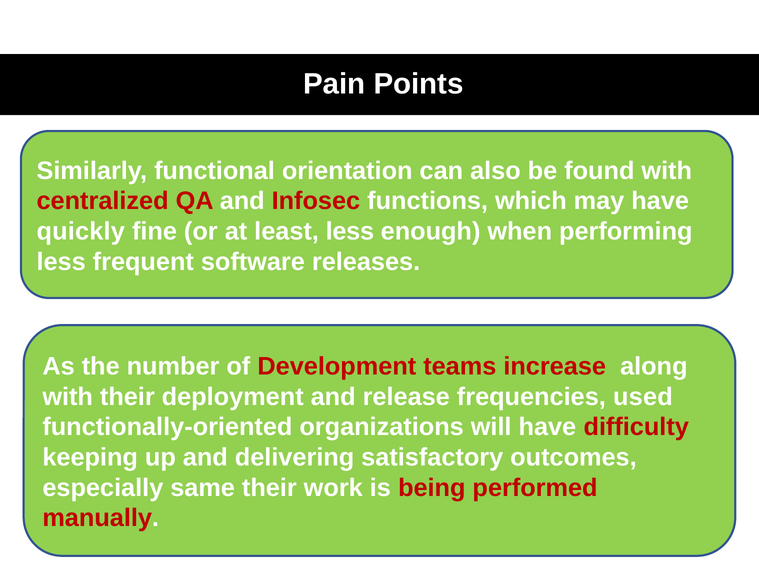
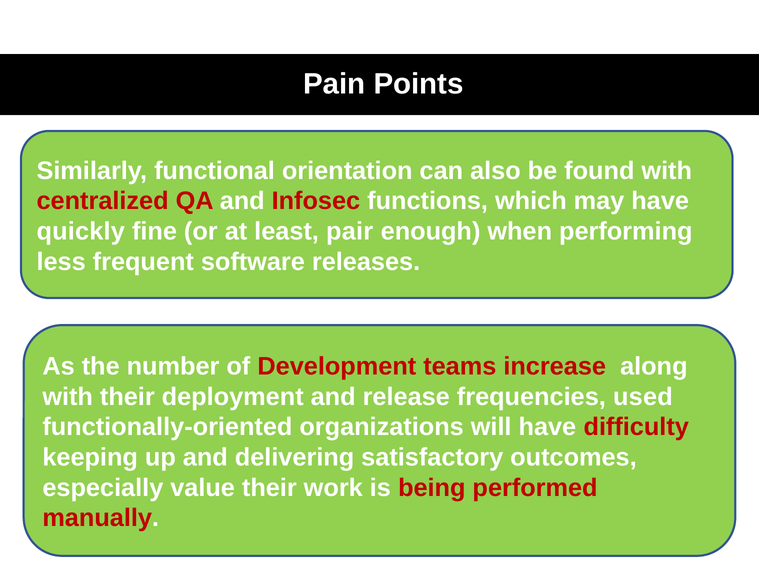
least less: less -> pair
same: same -> value
